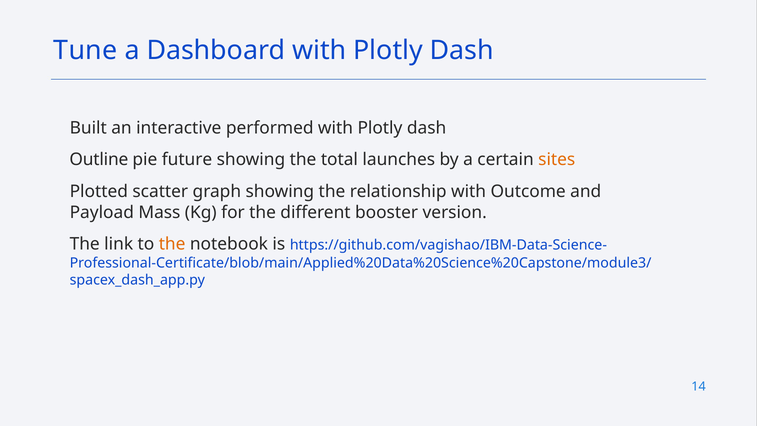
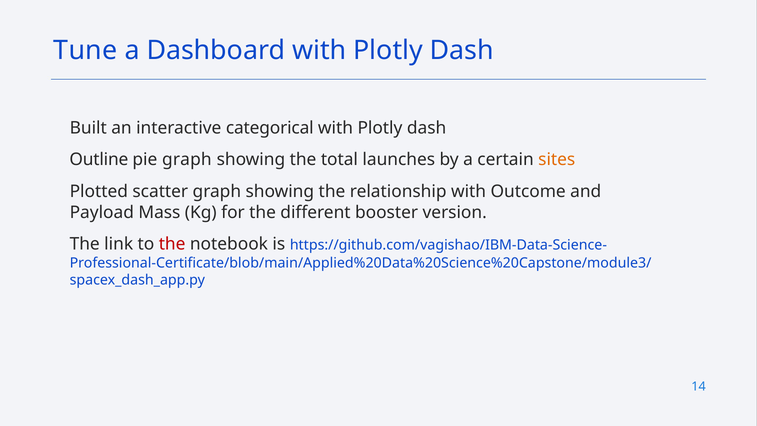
performed: performed -> categorical
pie future: future -> graph
the at (172, 244) colour: orange -> red
